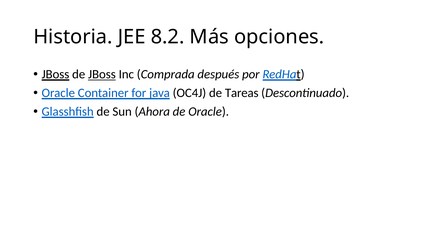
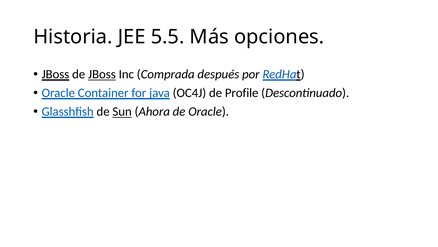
8.2: 8.2 -> 5.5
Tareas: Tareas -> Profile
Sun underline: none -> present
